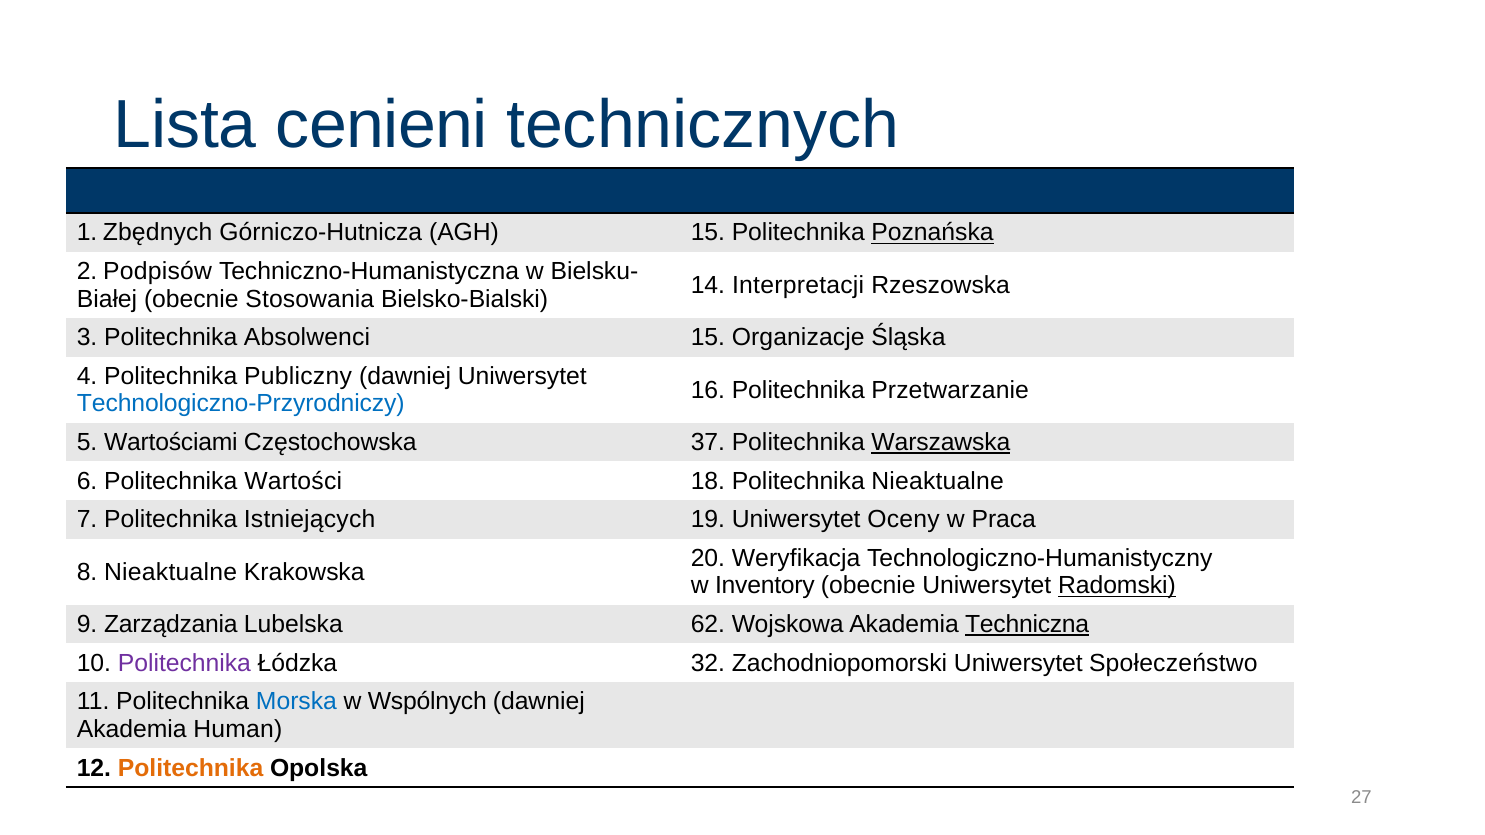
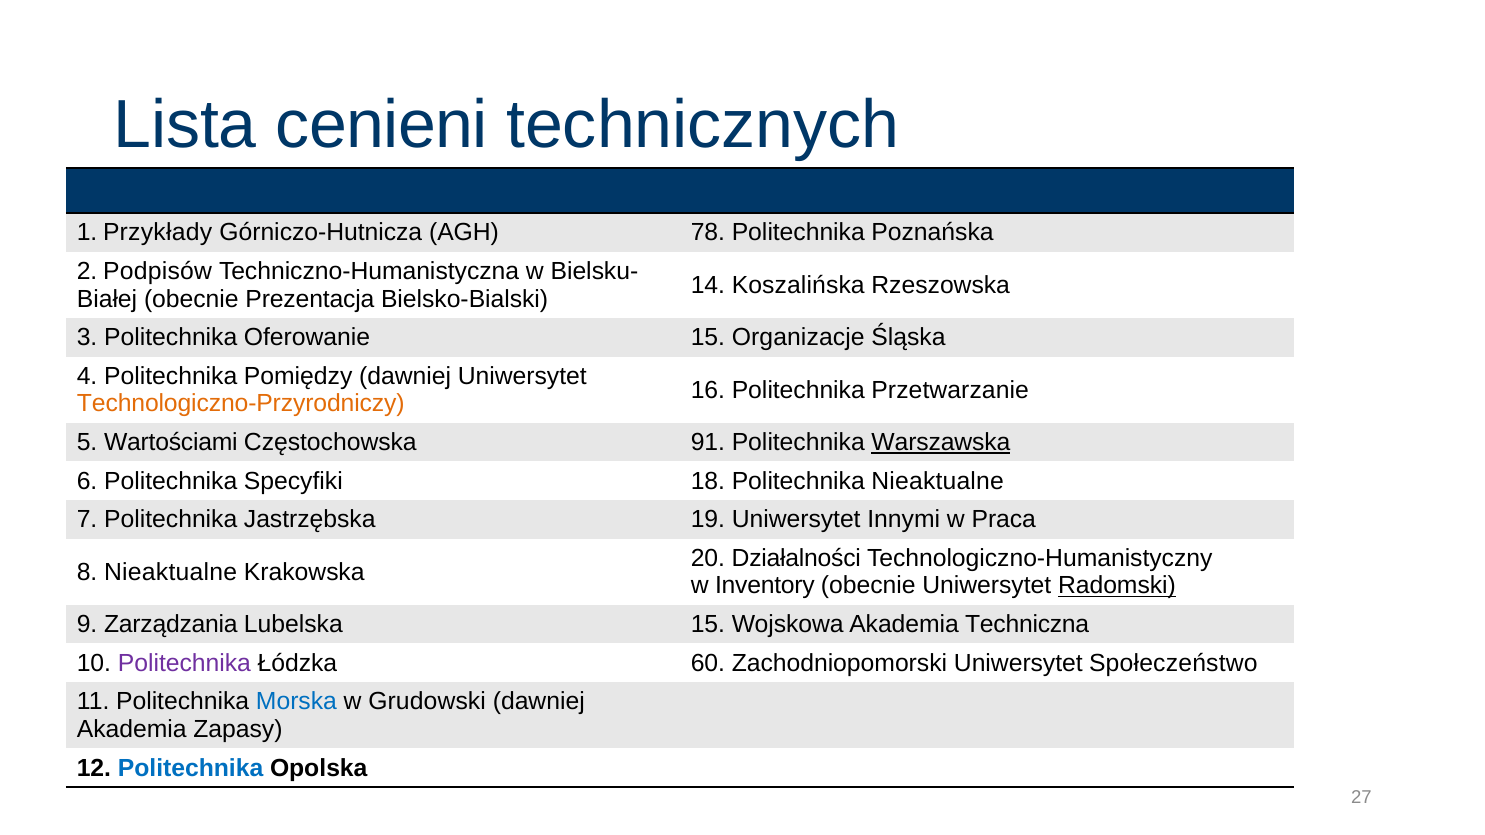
Zbędnych: Zbędnych -> Przykłady
AGH 15: 15 -> 78
Poznańska underline: present -> none
Interpretacji: Interpretacji -> Koszalińska
Stosowania: Stosowania -> Prezentacja
Absolwenci: Absolwenci -> Oferowanie
Publiczny: Publiczny -> Pomiędzy
Technologiczno-Przyrodniczy colour: blue -> orange
37: 37 -> 91
Wartości: Wartości -> Specyfiki
Istniejących: Istniejących -> Jastrzębska
Oceny: Oceny -> Innymi
Weryfikacja: Weryfikacja -> Działalności
Lubelska 62: 62 -> 15
Techniczna underline: present -> none
32: 32 -> 60
Wspólnych: Wspólnych -> Grudowski
Human: Human -> Zapasy
Politechnika at (191, 768) colour: orange -> blue
